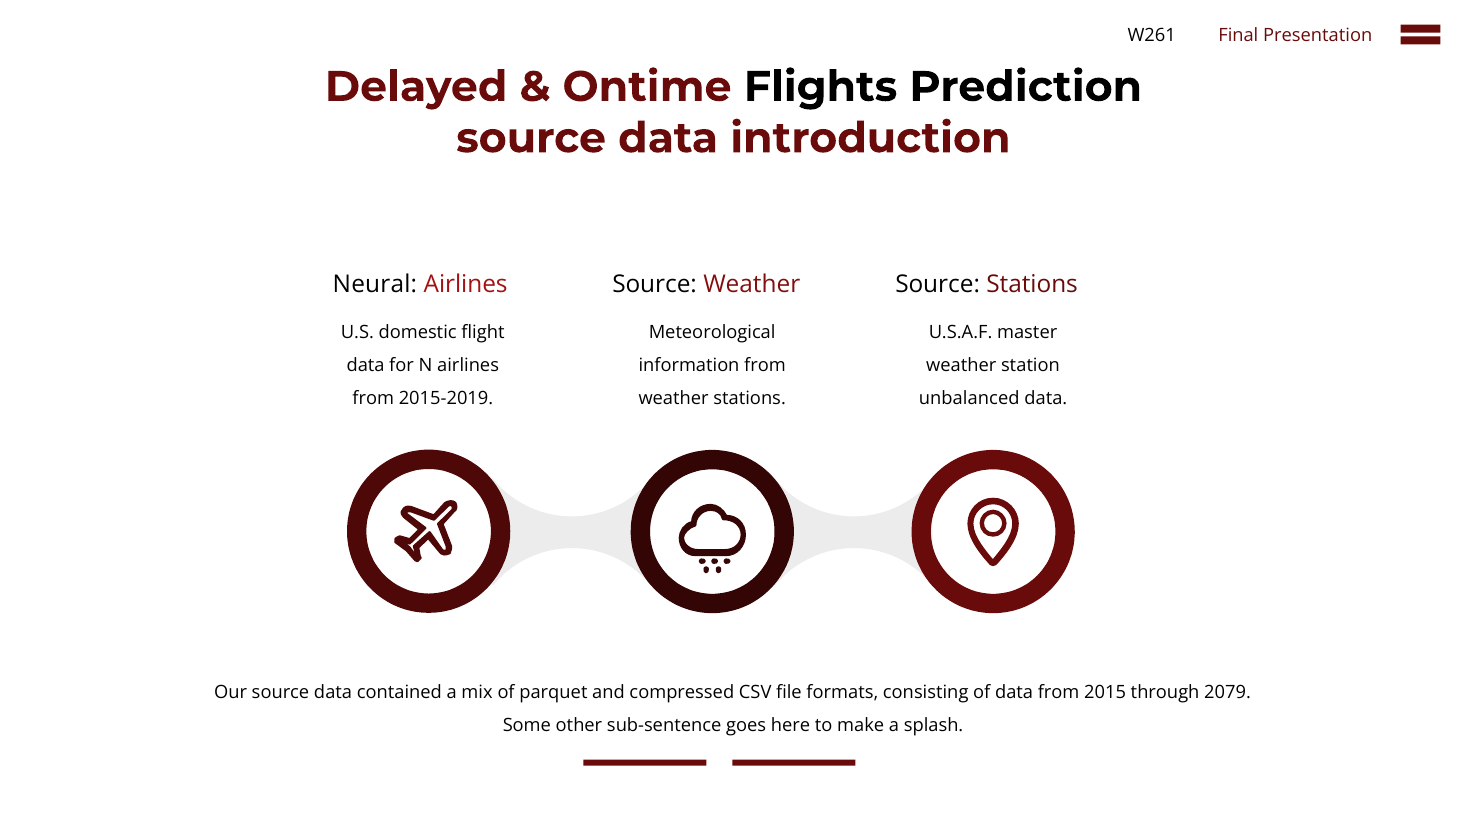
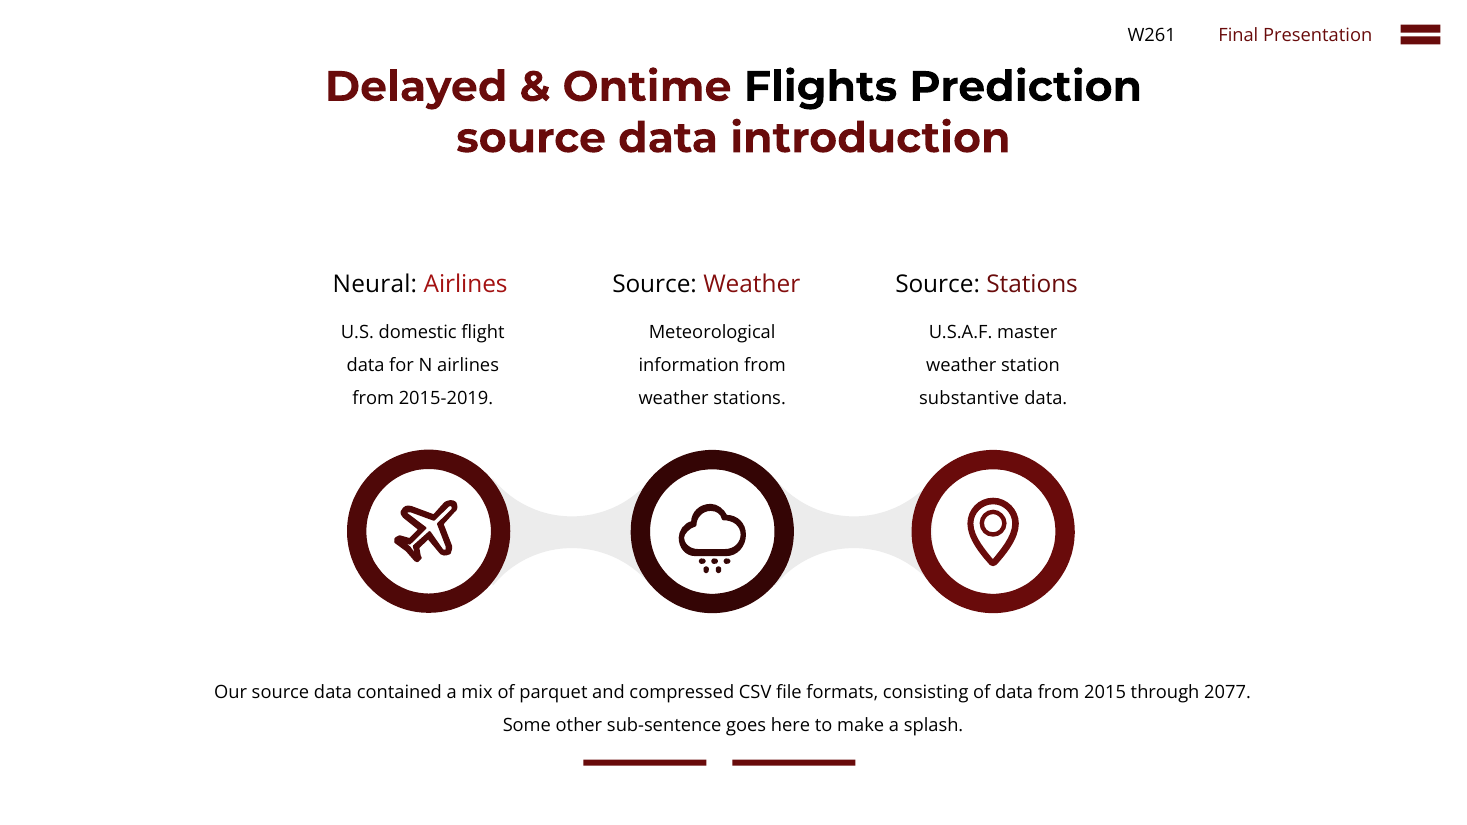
unbalanced: unbalanced -> substantive
2079: 2079 -> 2077
